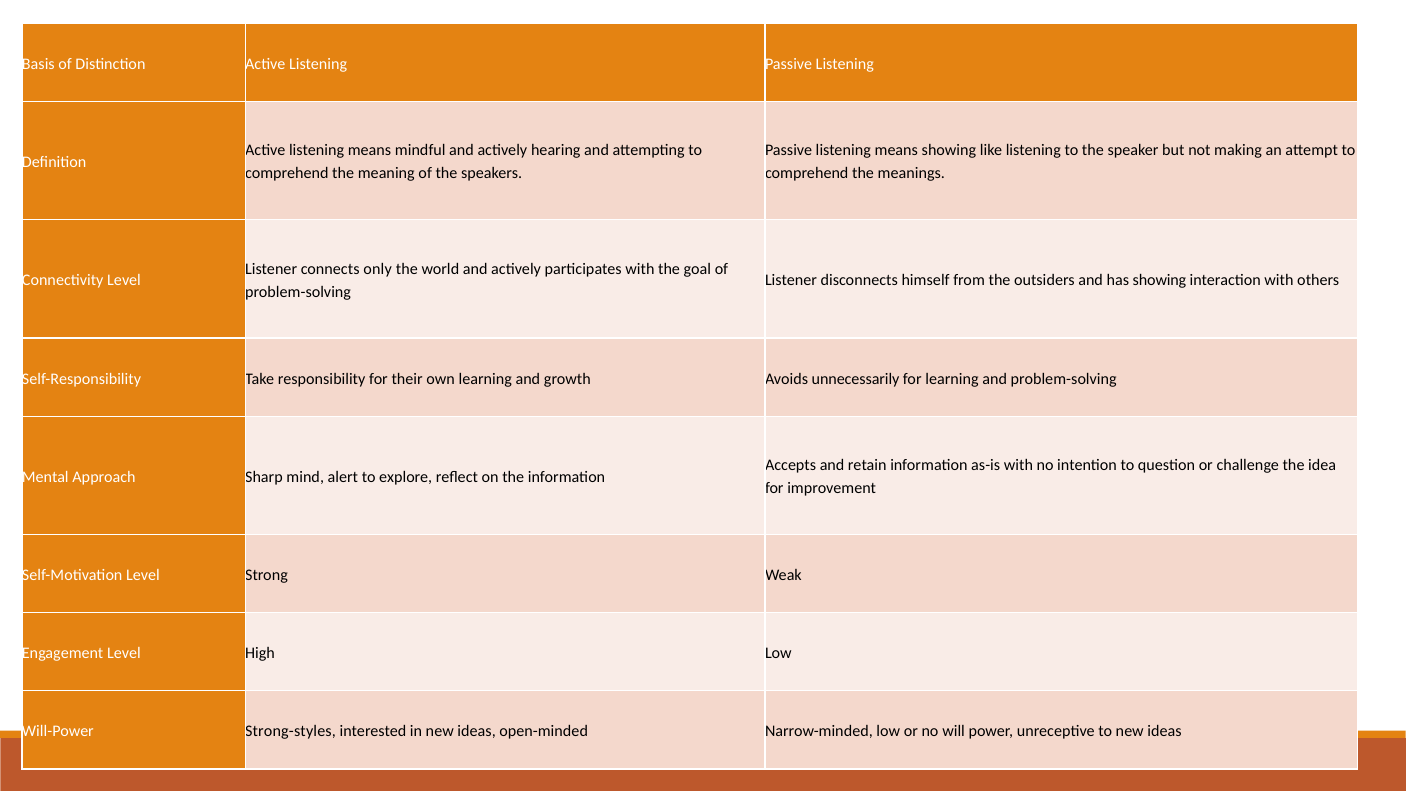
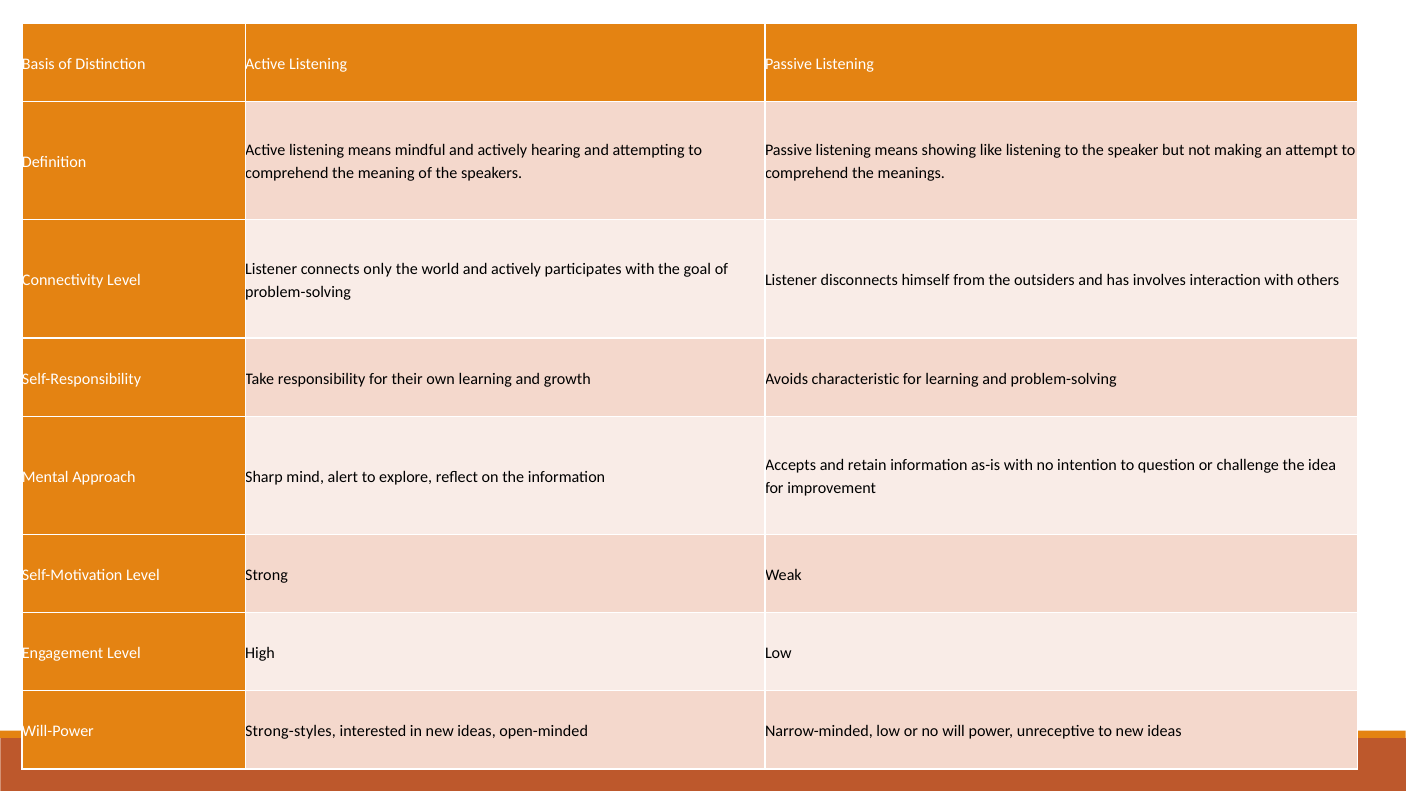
has showing: showing -> involves
unnecessarily: unnecessarily -> characteristic
